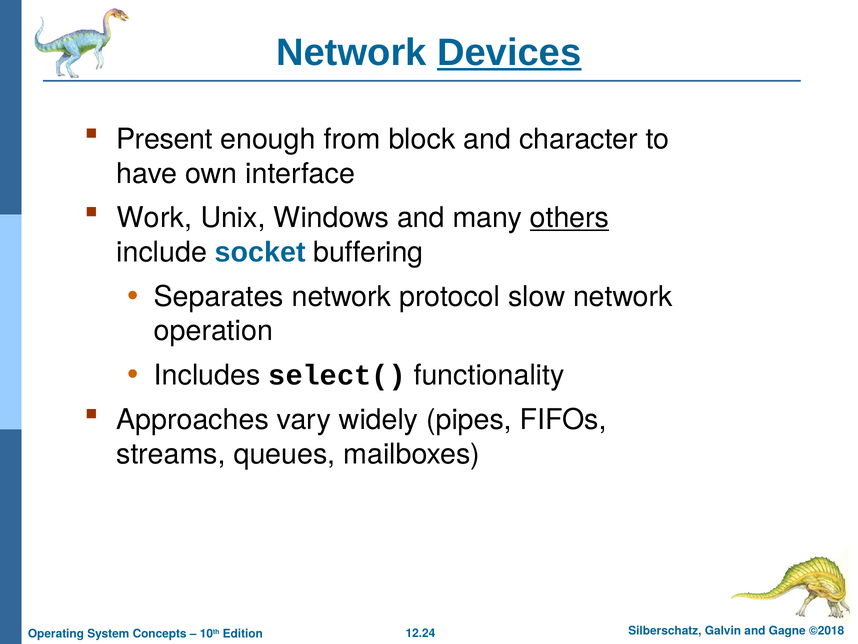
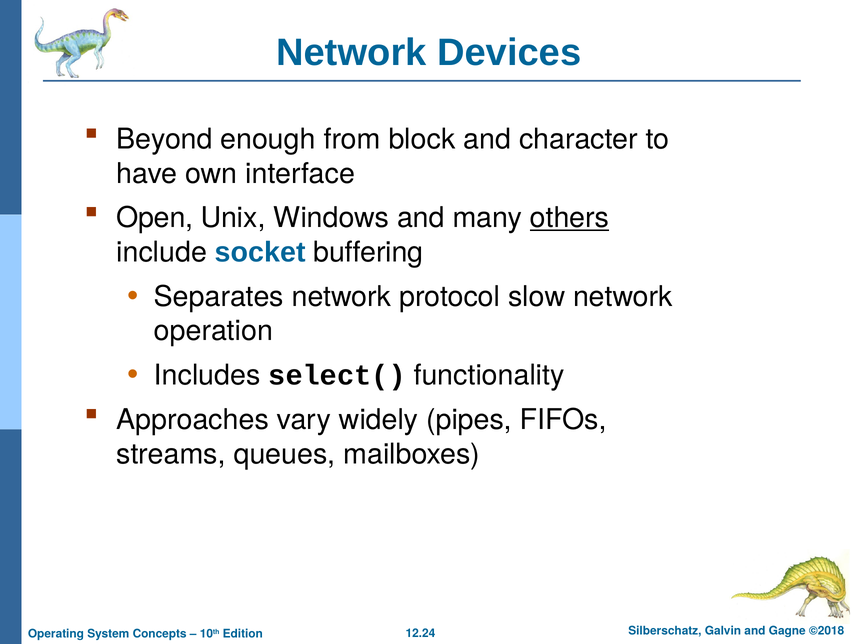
Devices underline: present -> none
Present: Present -> Beyond
Work: Work -> Open
